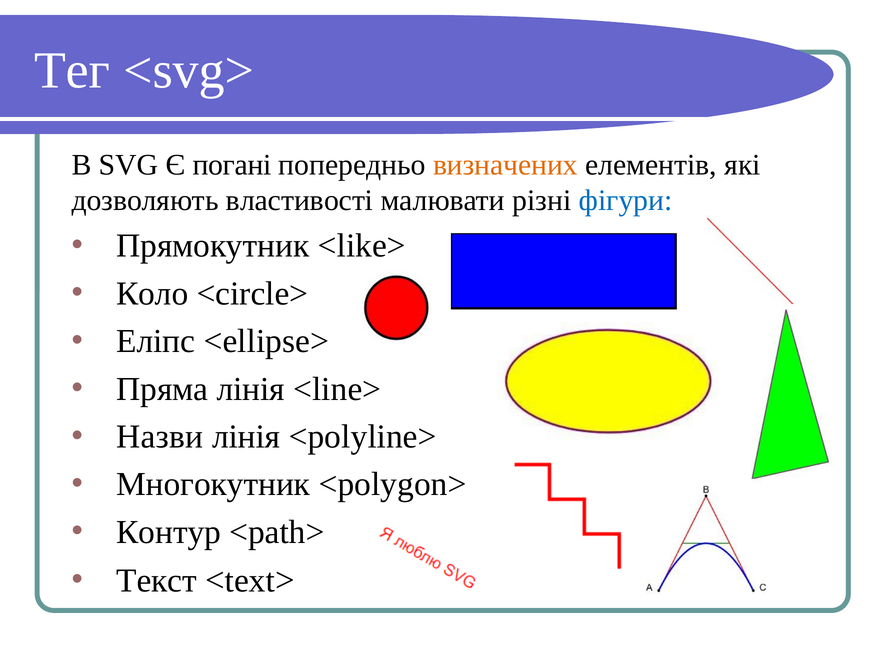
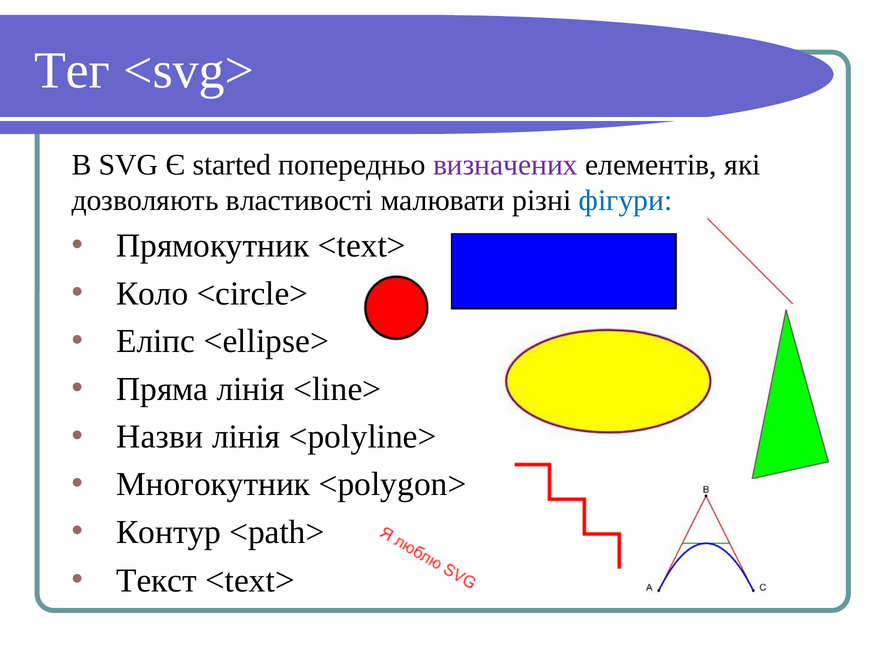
погані: погані -> started
визначених colour: orange -> purple
Прямокутник <like>: <like> -> <text>
